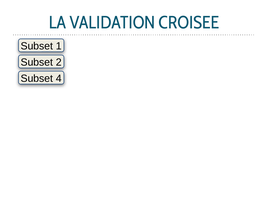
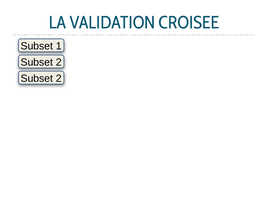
4 at (59, 78): 4 -> 2
